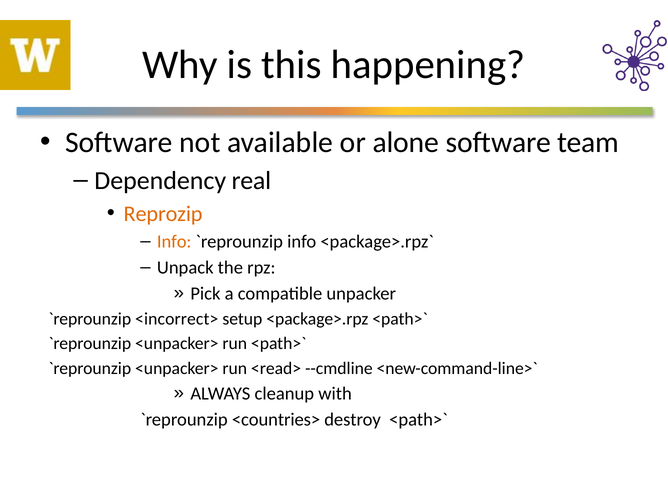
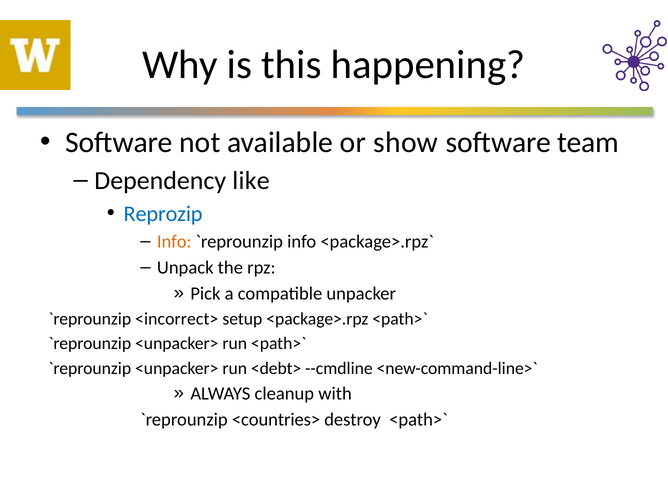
alone: alone -> show
real: real -> like
Reprozip colour: orange -> blue
<read>: <read> -> <debt>
